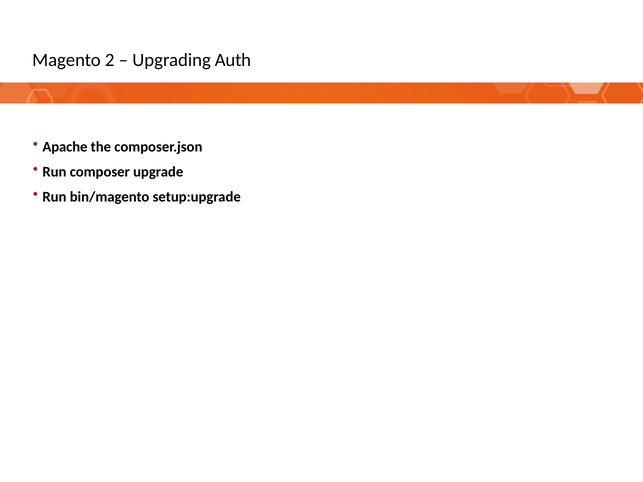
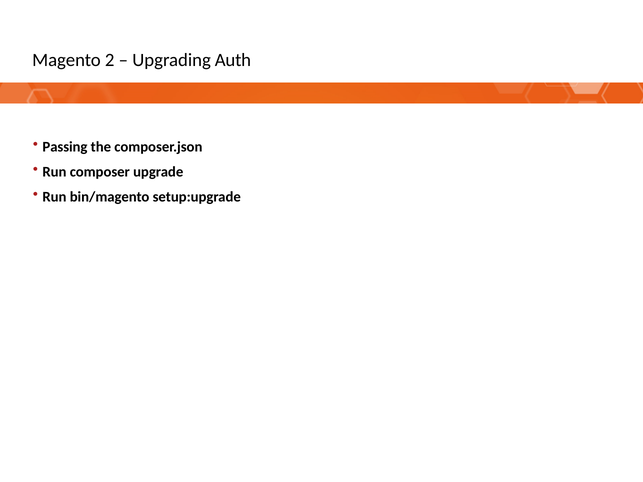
Apache: Apache -> Passing
